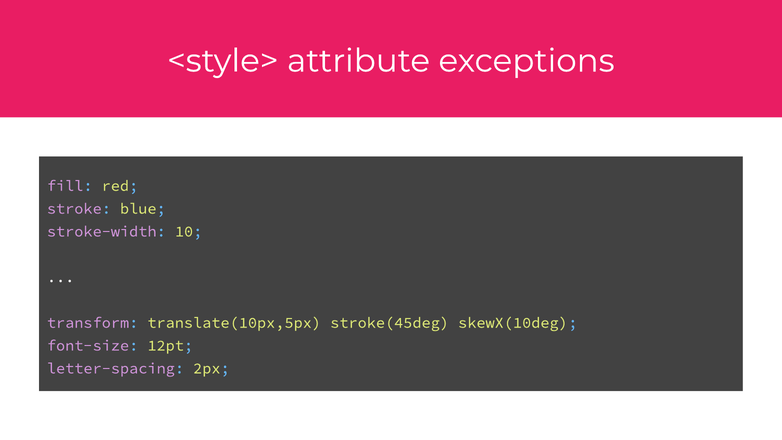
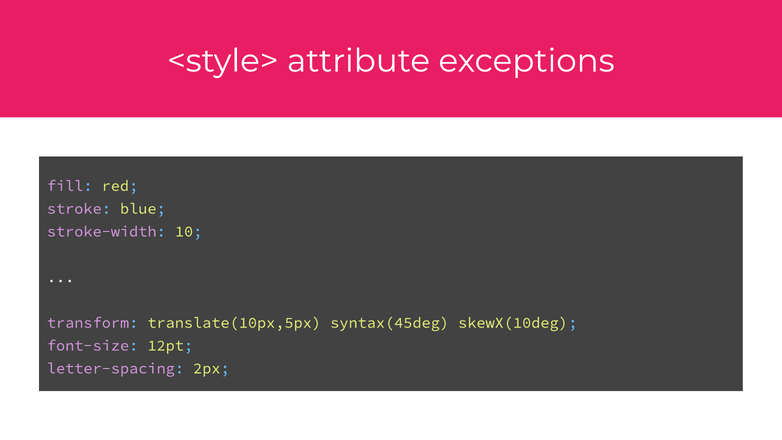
stroke(45deg: stroke(45deg -> syntax(45deg
